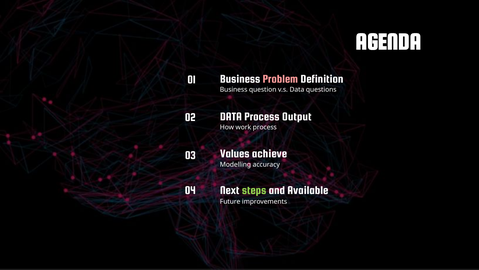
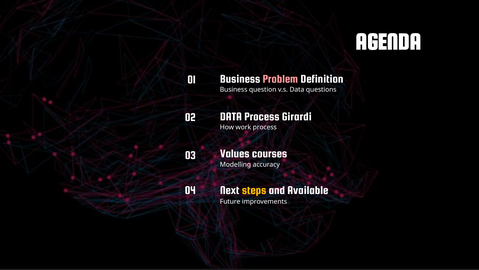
Output: Output -> Girardi
achieve: achieve -> courses
steps colour: light green -> yellow
